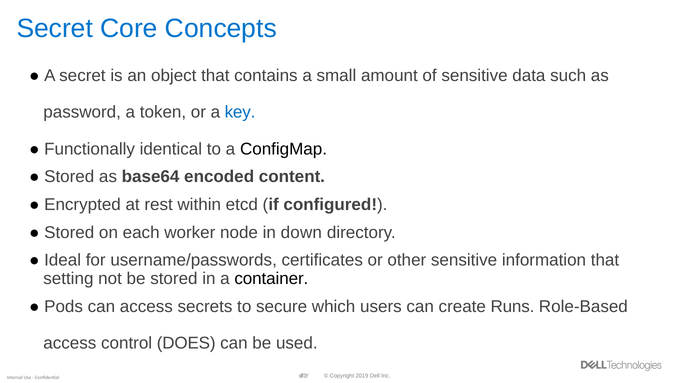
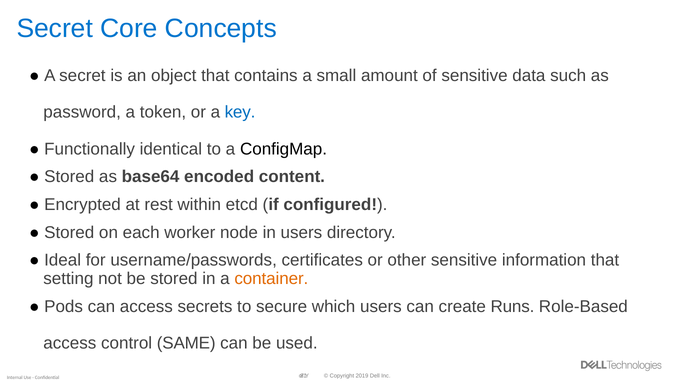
in down: down -> users
container colour: black -> orange
DOES: DOES -> SAME
